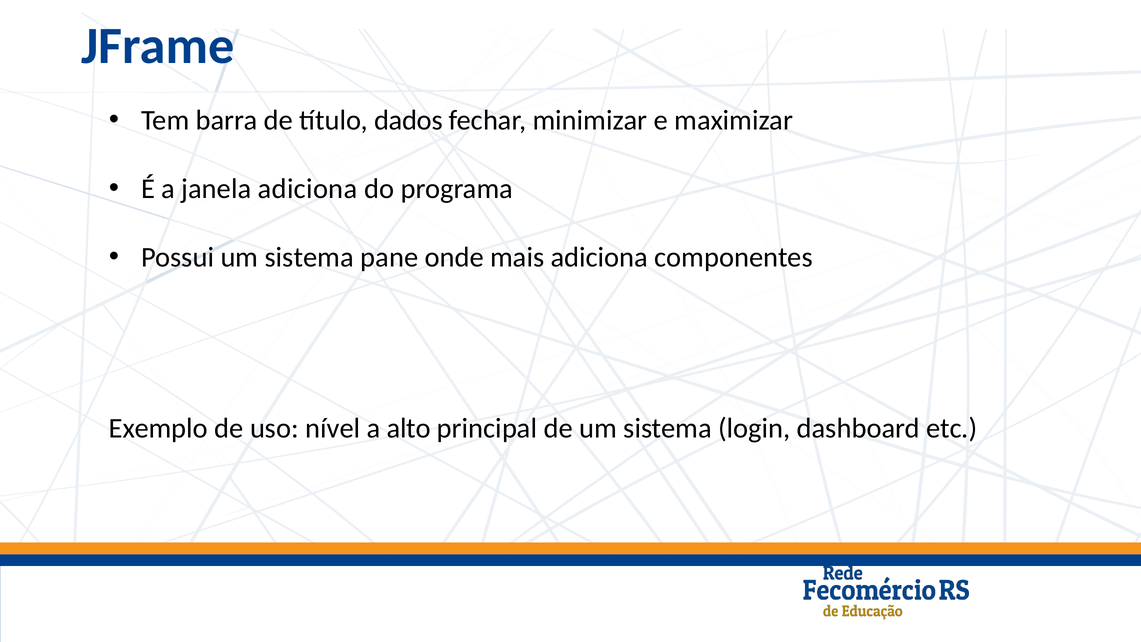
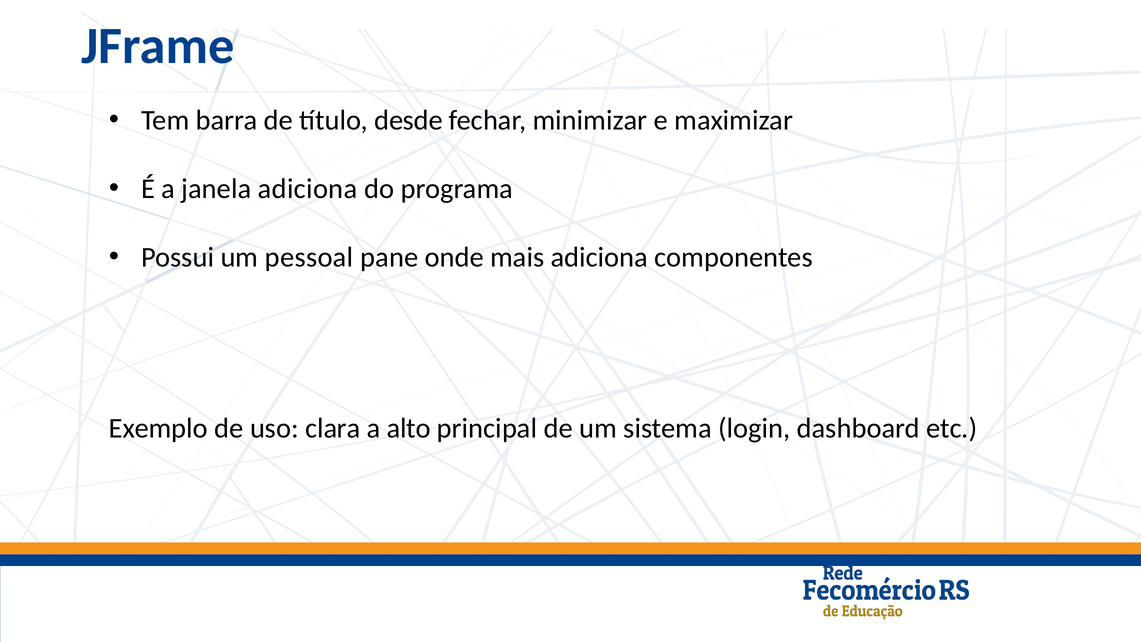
dados: dados -> desde
Possui um sistema: sistema -> pessoal
nível: nível -> clara
